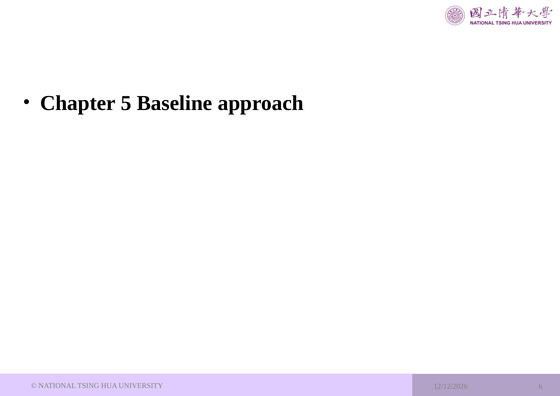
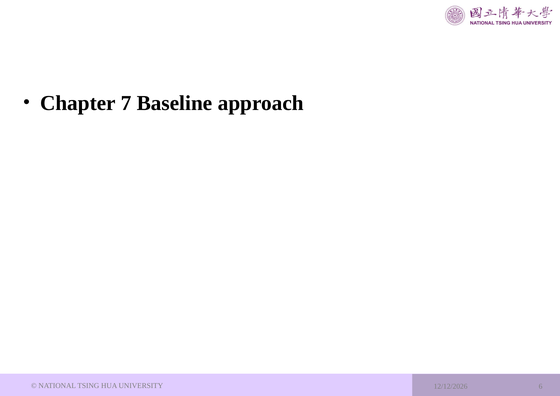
5: 5 -> 7
